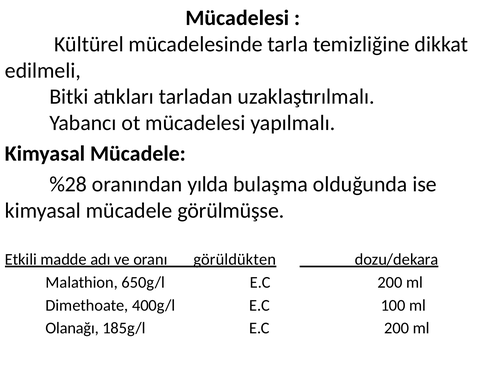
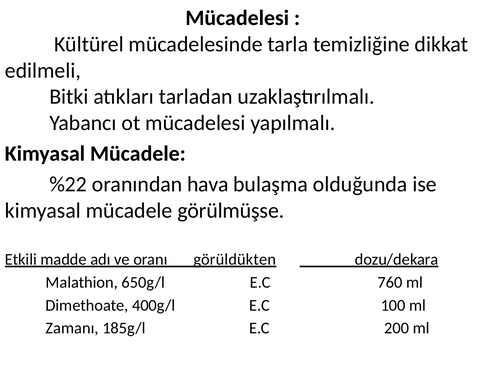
%28: %28 -> %22
yılda: yılda -> hava
650g/l E.C 200: 200 -> 760
Olanağı: Olanağı -> Zamanı
